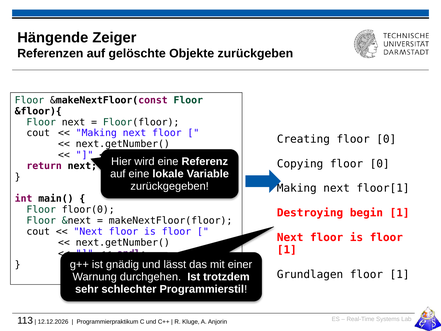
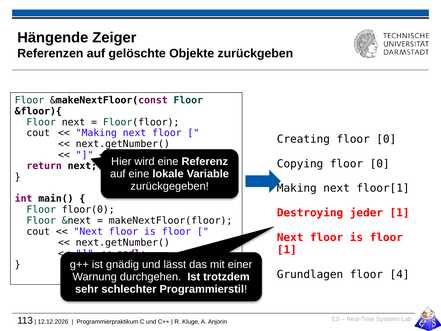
begin: begin -> jeder
1 at (400, 274): 1 -> 4
